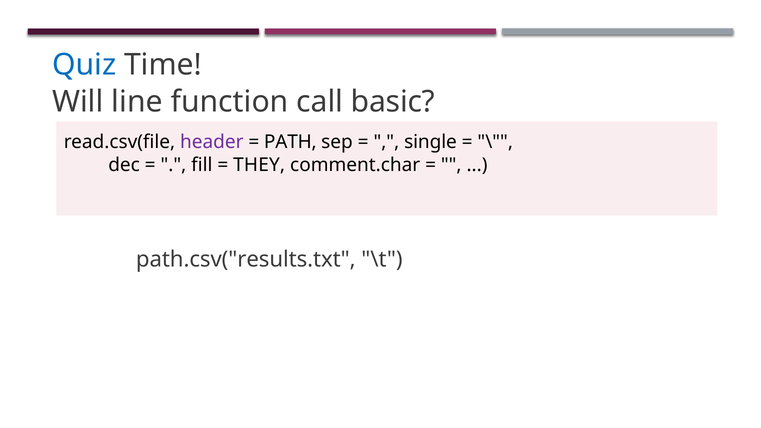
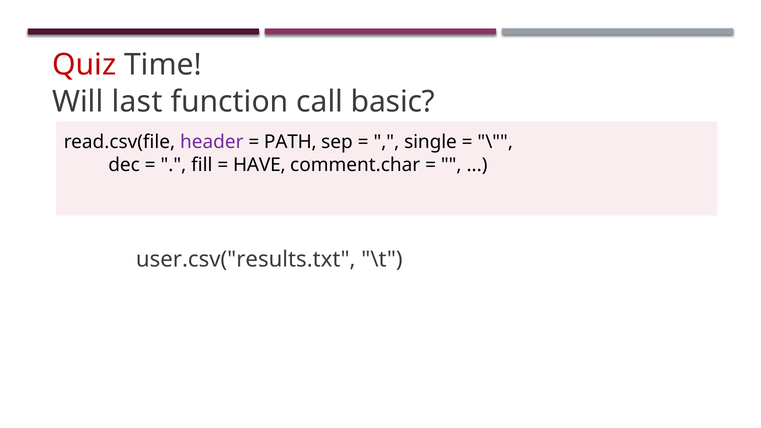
Quiz colour: blue -> red
line: line -> last
THEY: THEY -> HAVE
path.csv("results.txt: path.csv("results.txt -> user.csv("results.txt
